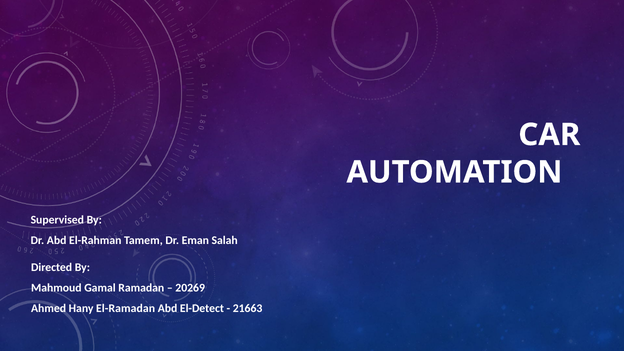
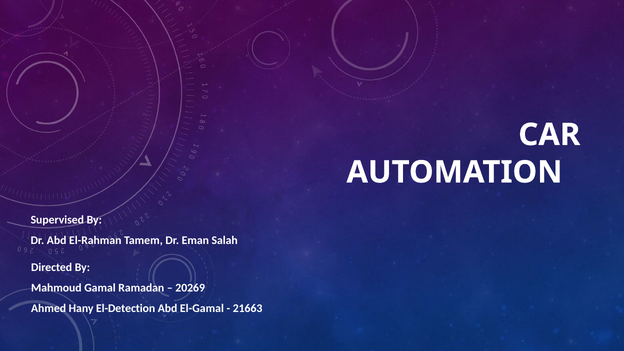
El-Ramadan: El-Ramadan -> El-Detection
El-Detect: El-Detect -> El-Gamal
